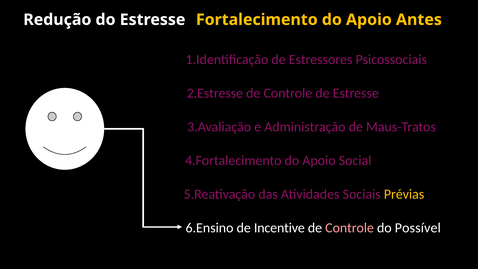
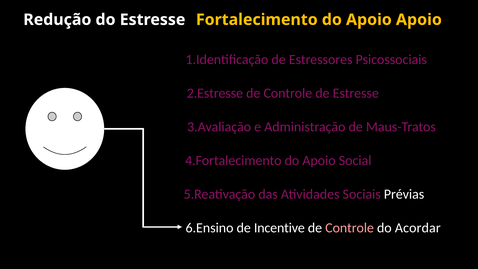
Apoio Antes: Antes -> Apoio
Prévias colour: yellow -> white
Possível: Possível -> Acordar
